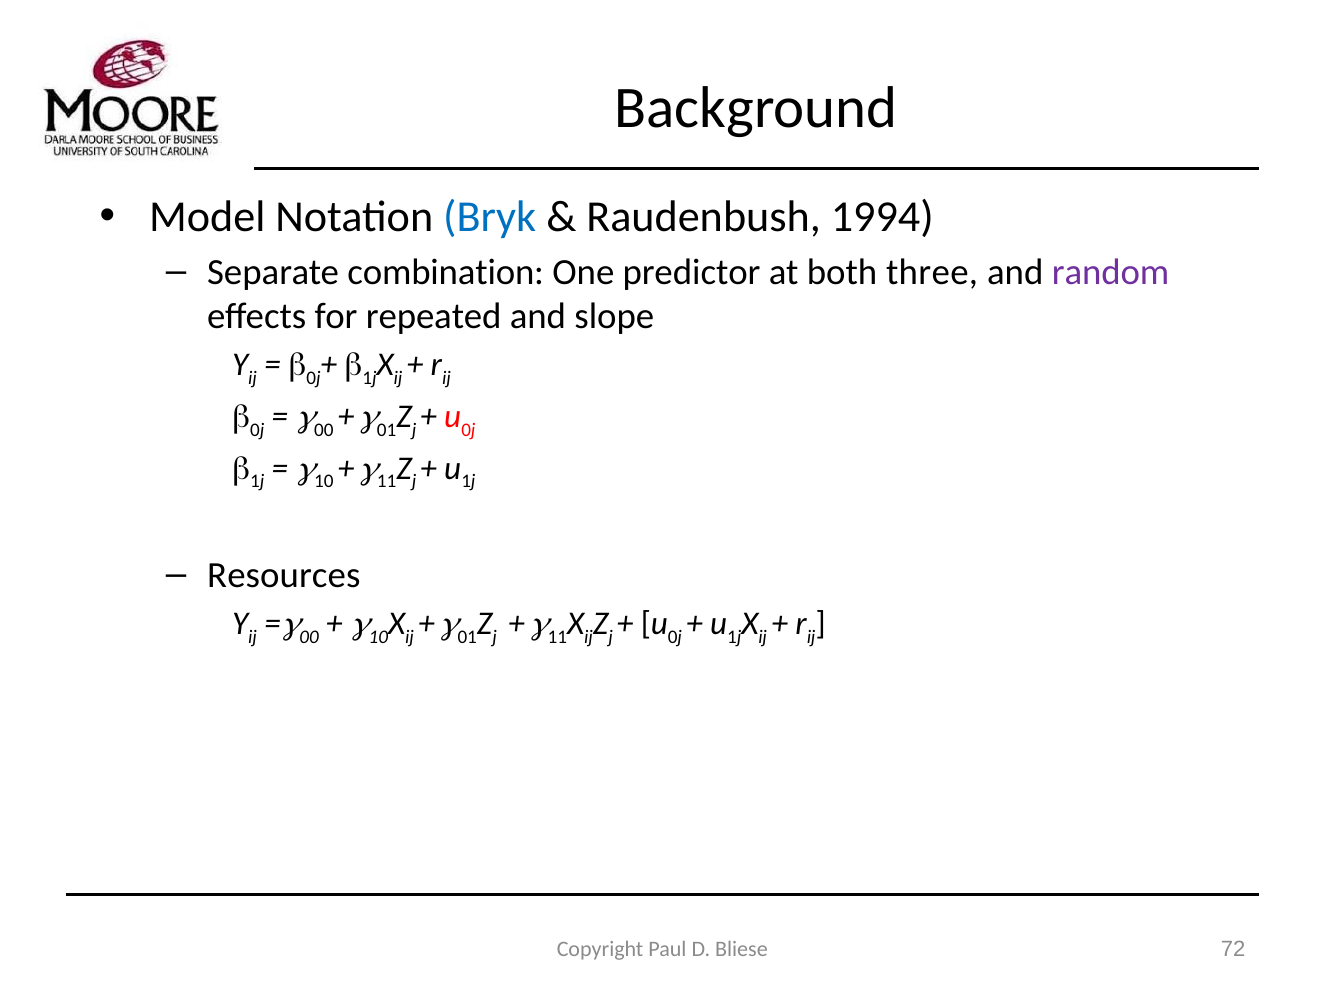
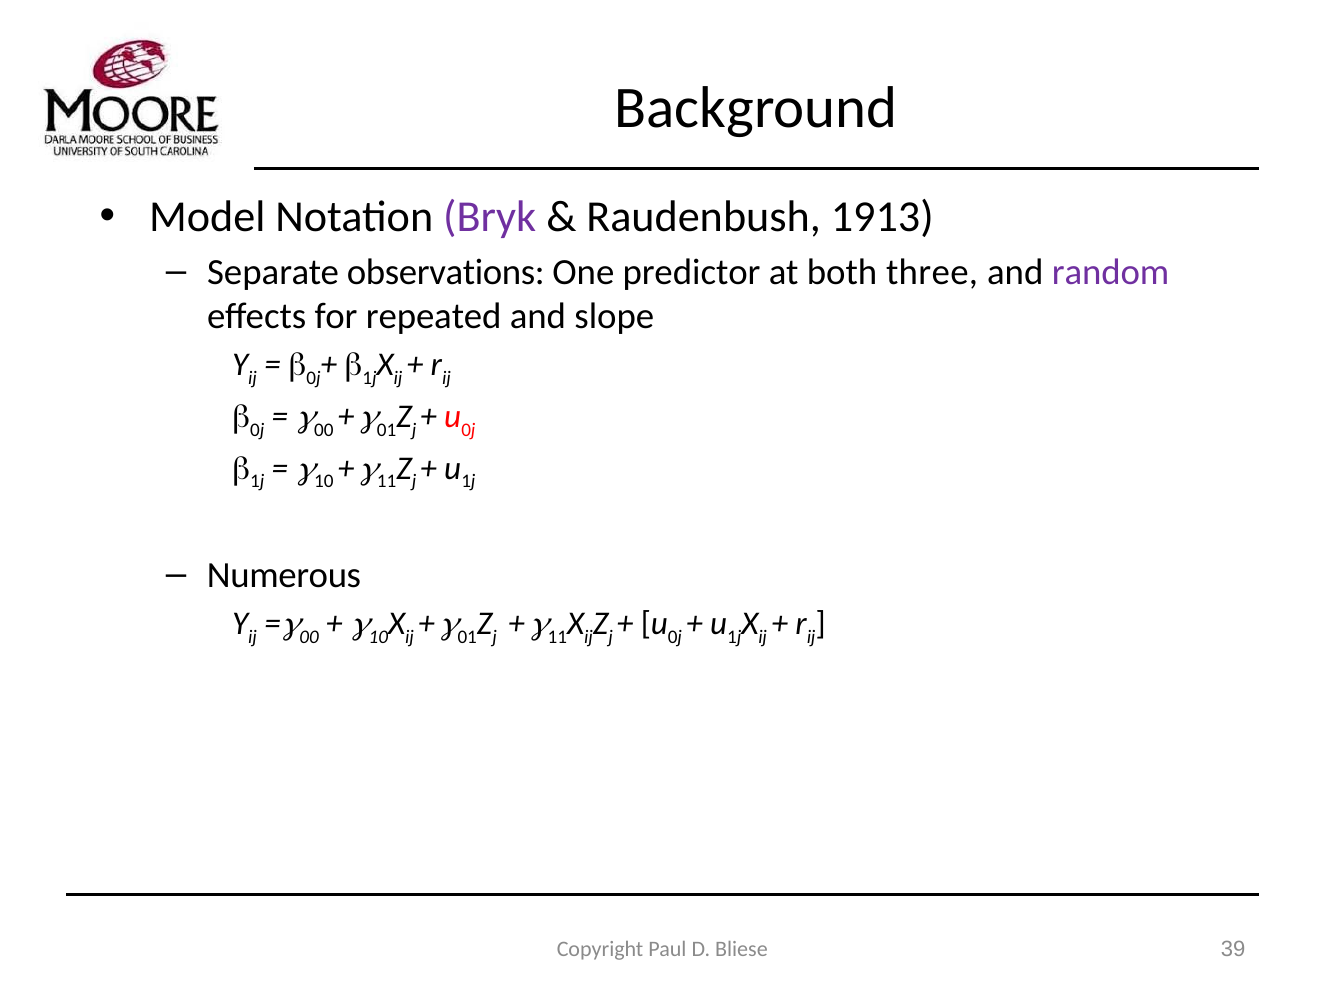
Bryk colour: blue -> purple
1994: 1994 -> 1913
combination: combination -> observations
Resources: Resources -> Numerous
72: 72 -> 39
